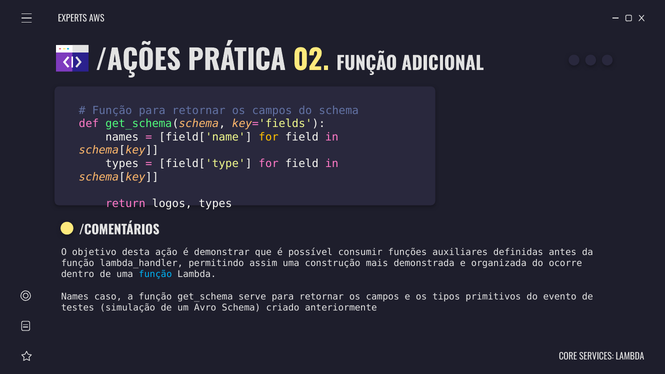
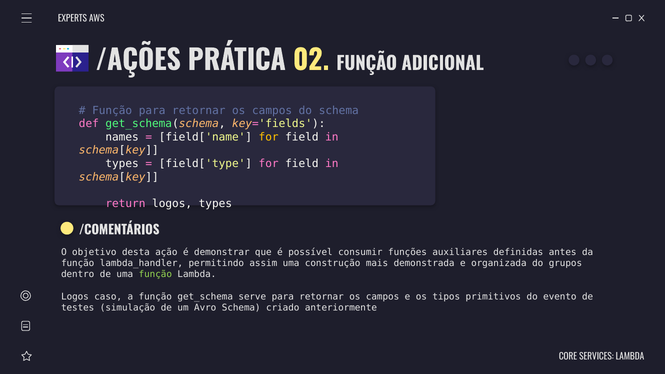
ocorre: ocorre -> grupos
função at (155, 274) colour: light blue -> light green
Names at (75, 297): Names -> Logos
